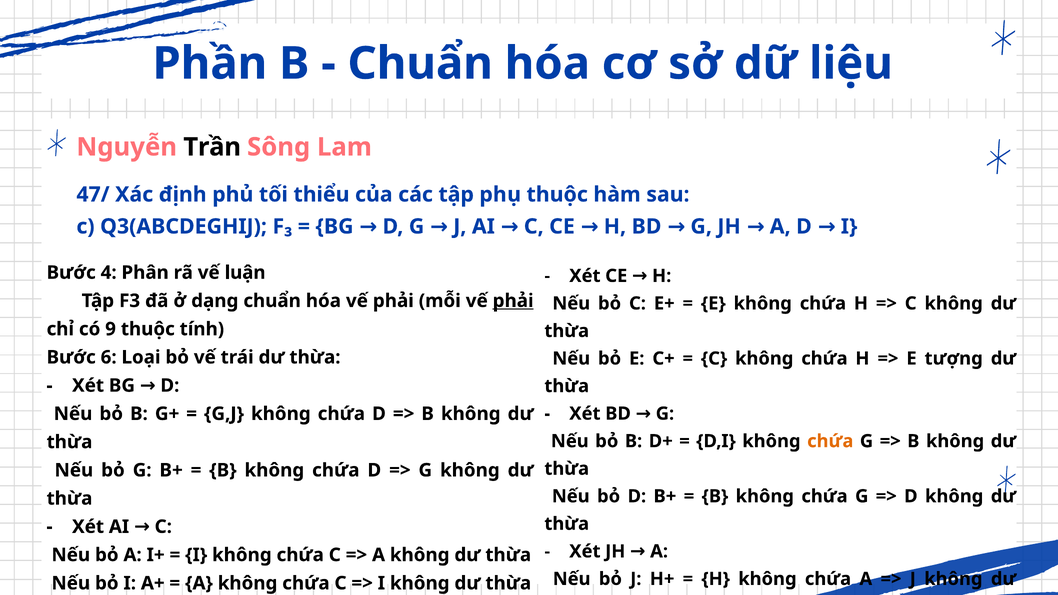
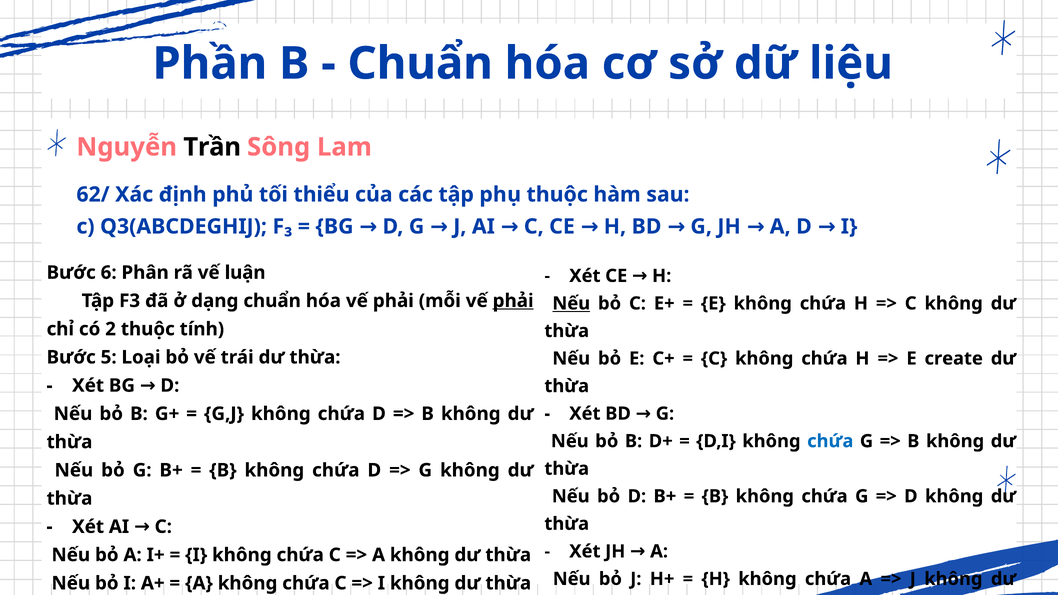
47/: 47/ -> 62/
4: 4 -> 6
Nếu at (571, 303) underline: none -> present
9: 9 -> 2
6: 6 -> 5
tượng: tượng -> create
chứa at (830, 441) colour: orange -> blue
